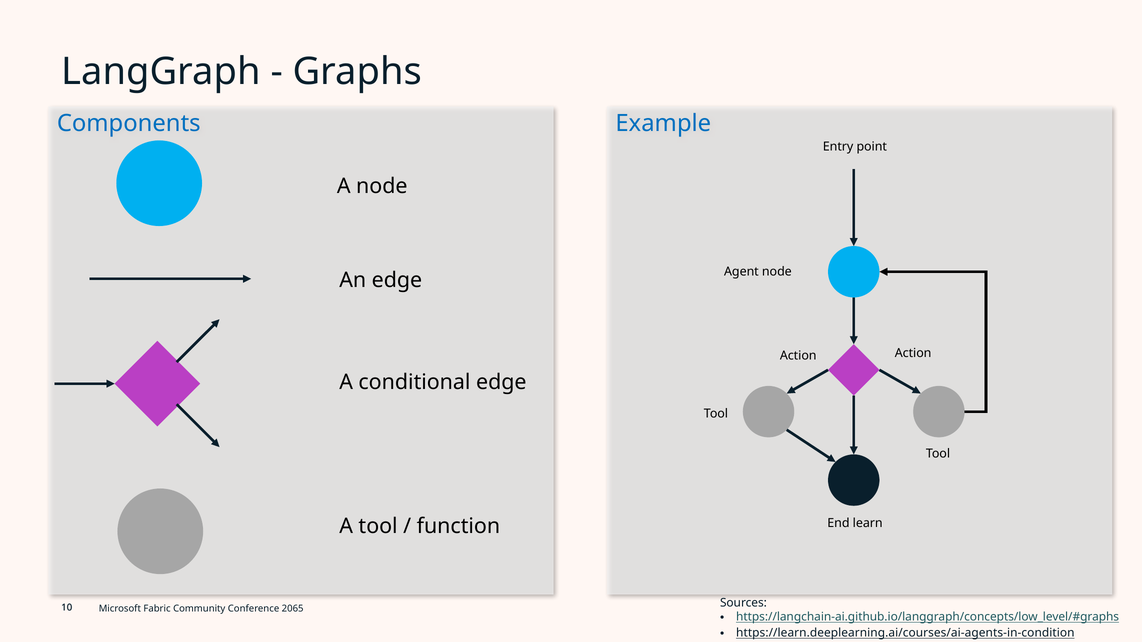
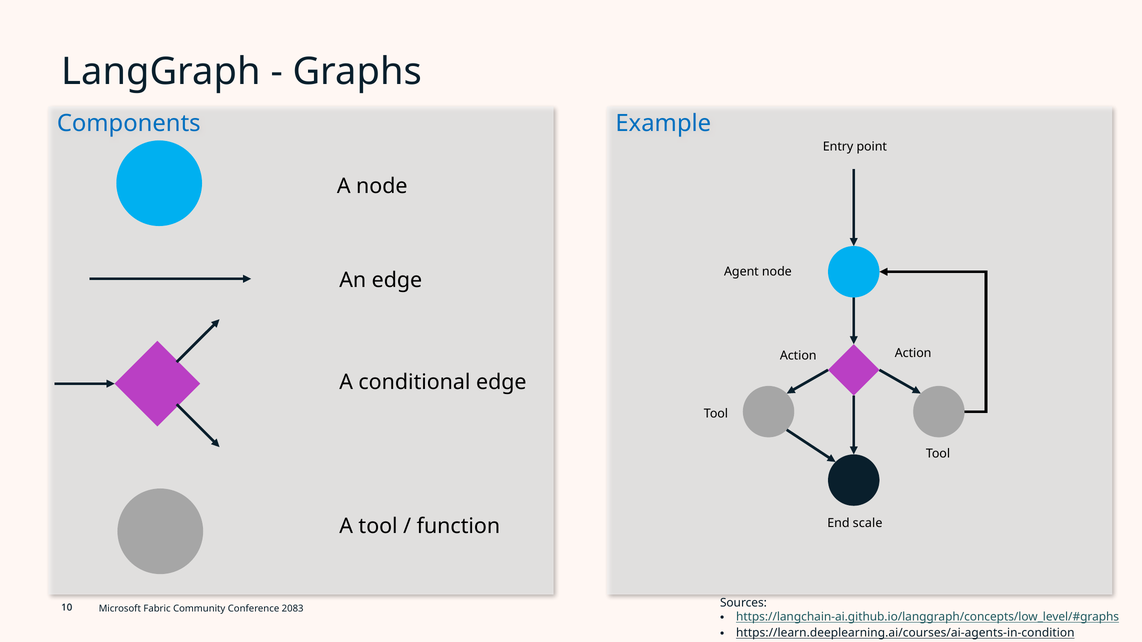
learn: learn -> scale
2065: 2065 -> 2083
